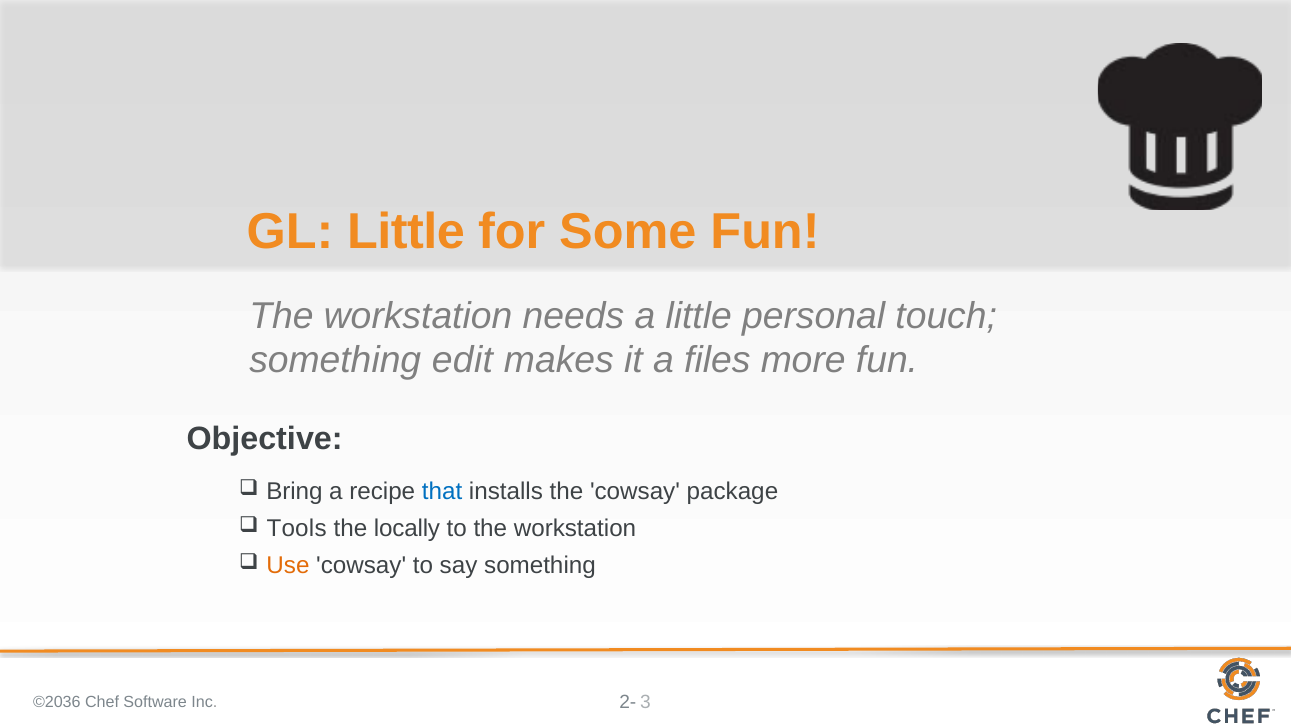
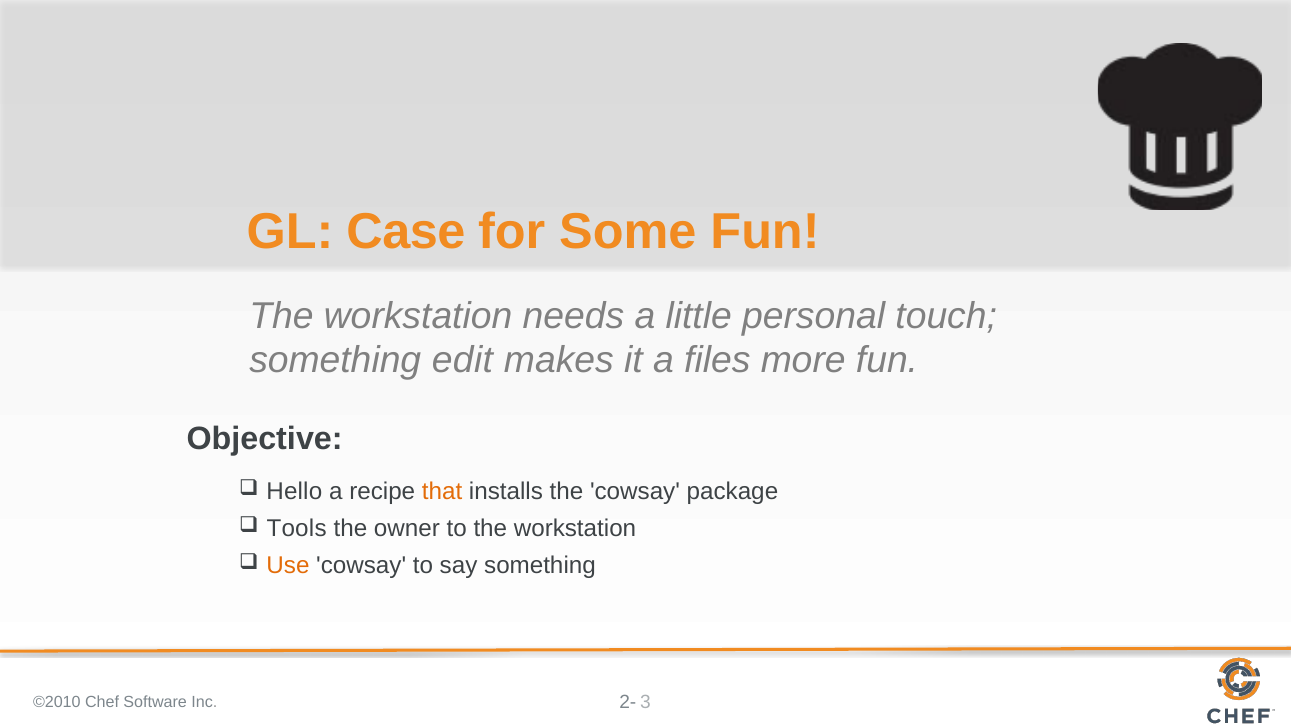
GL Little: Little -> Case
Bring: Bring -> Hello
that colour: blue -> orange
locally: locally -> owner
©2036: ©2036 -> ©2010
